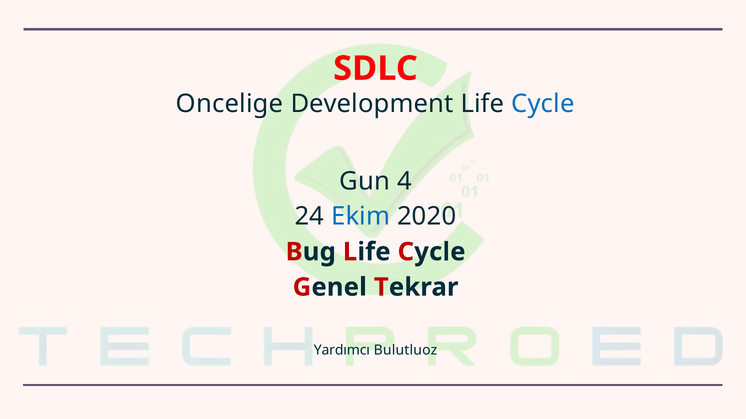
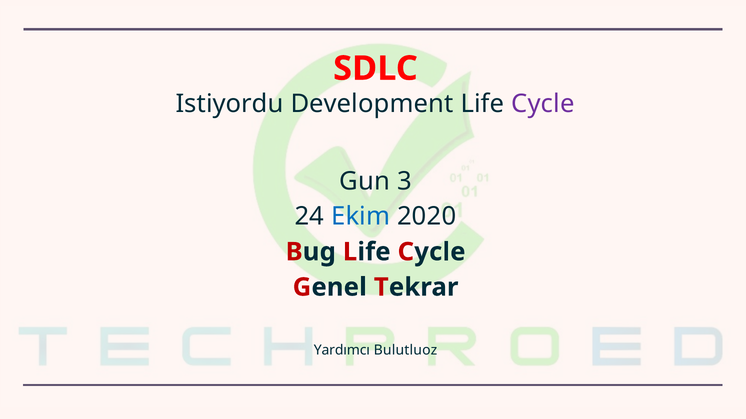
Oncelige: Oncelige -> Istiyordu
Cycle at (543, 104) colour: blue -> purple
4: 4 -> 3
